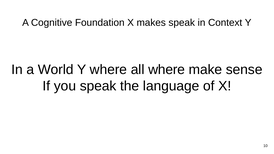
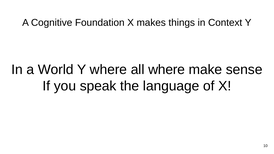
makes speak: speak -> things
